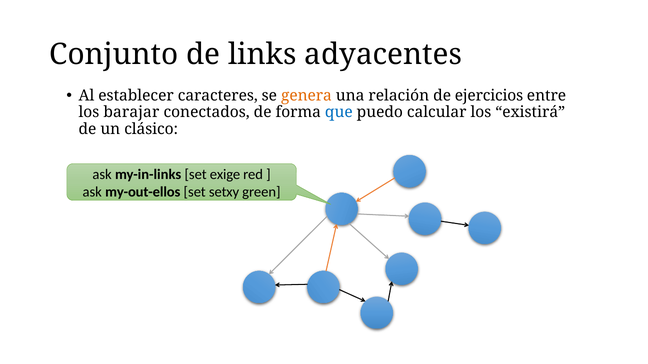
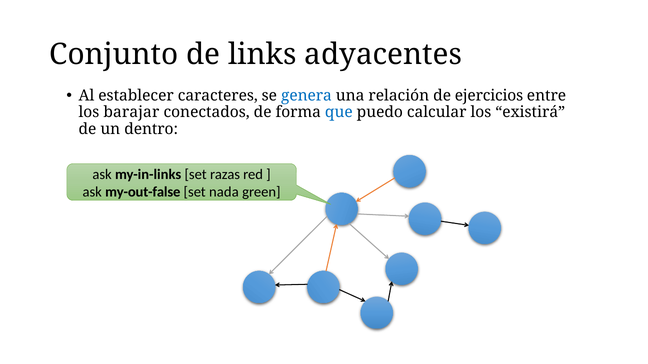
genera colour: orange -> blue
clásico: clásico -> dentro
exige: exige -> razas
my-out-ellos: my-out-ellos -> my-out-false
setxy: setxy -> nada
